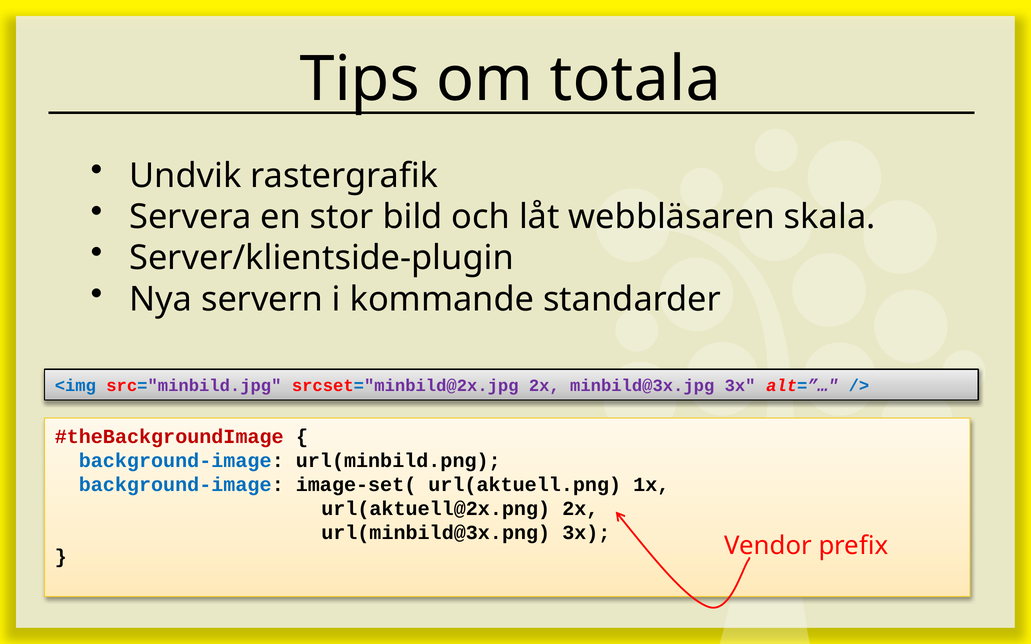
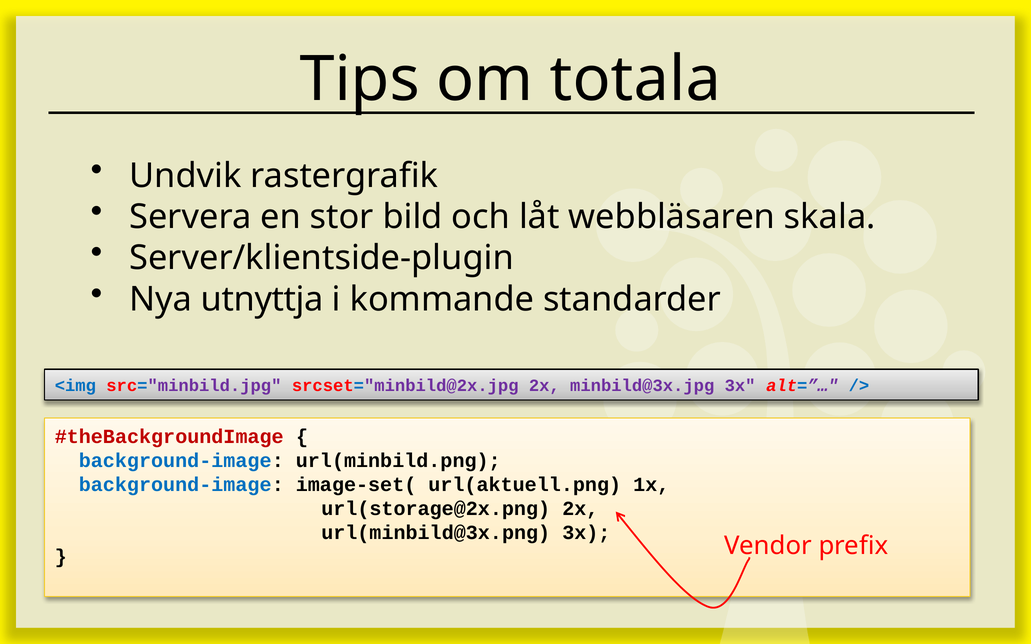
servern: servern -> utnyttja
url(aktuell@2x.png: url(aktuell@2x.png -> url(storage@2x.png
